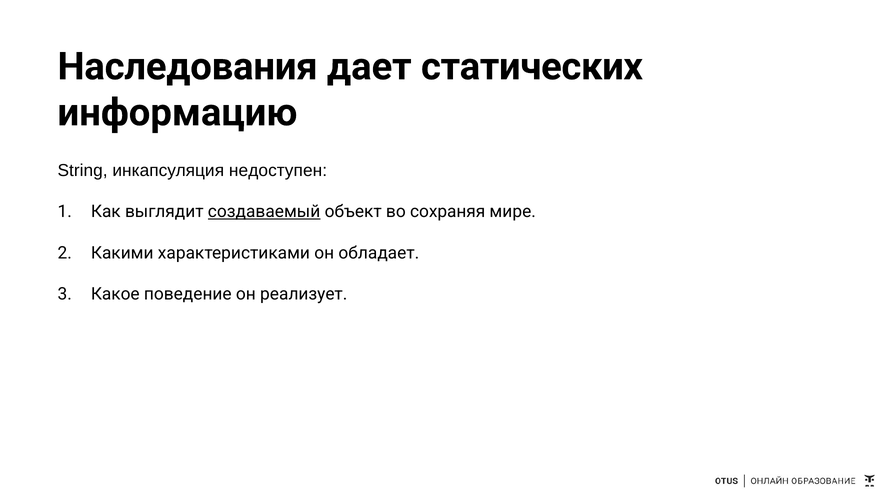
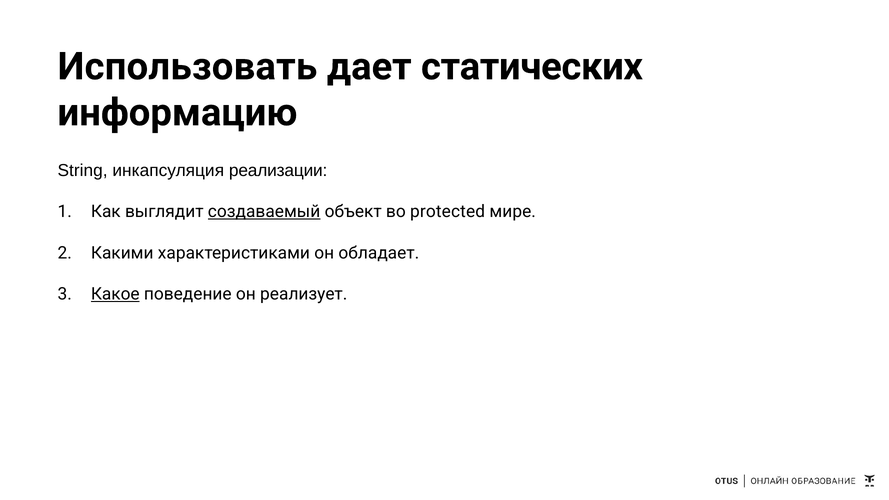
Наследования: Наследования -> Использовать
недоступен: недоступен -> реализации
сохраняя: сохраняя -> protected
Какое underline: none -> present
